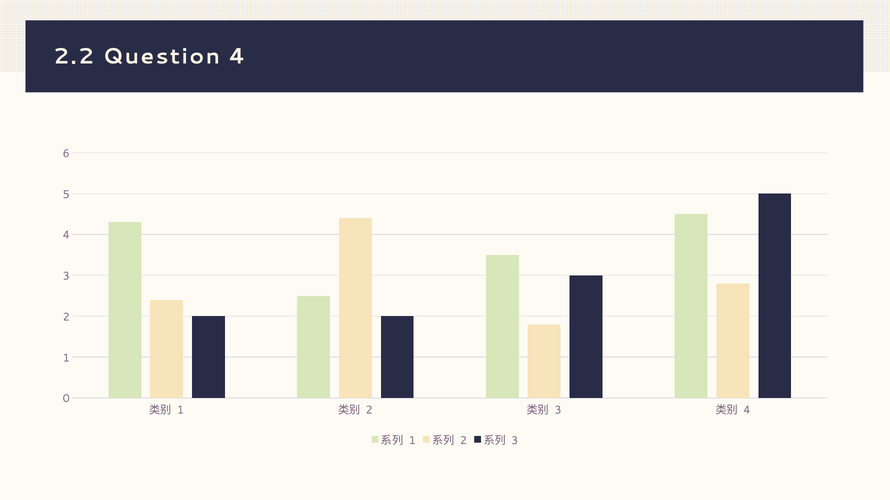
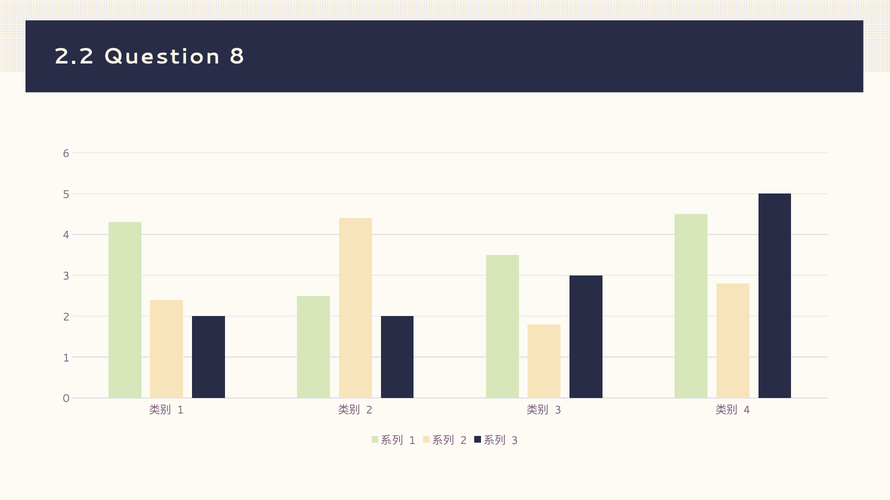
Question 4: 4 -> 8
